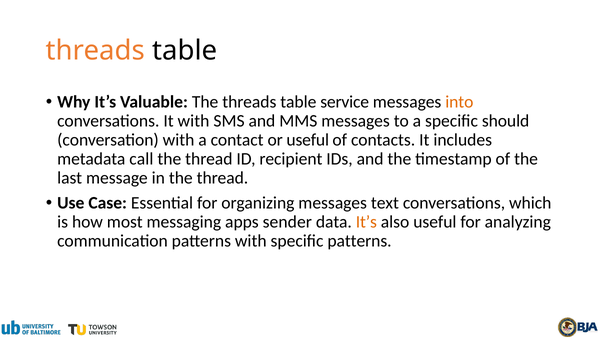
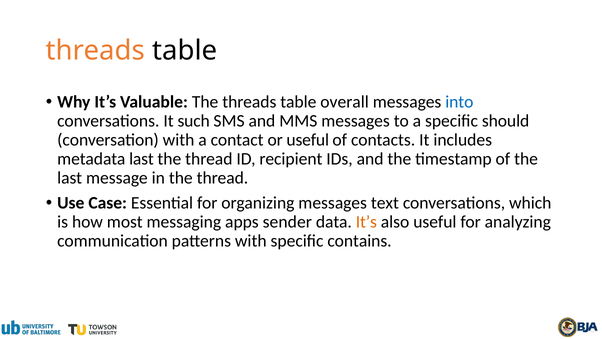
service: service -> overall
into colour: orange -> blue
It with: with -> such
metadata call: call -> last
specific patterns: patterns -> contains
